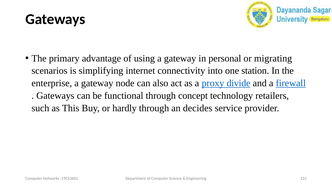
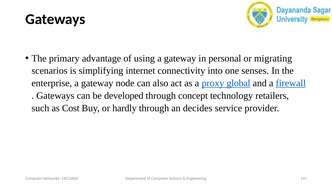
station: station -> senses
divide: divide -> global
functional: functional -> developed
This: This -> Cost
